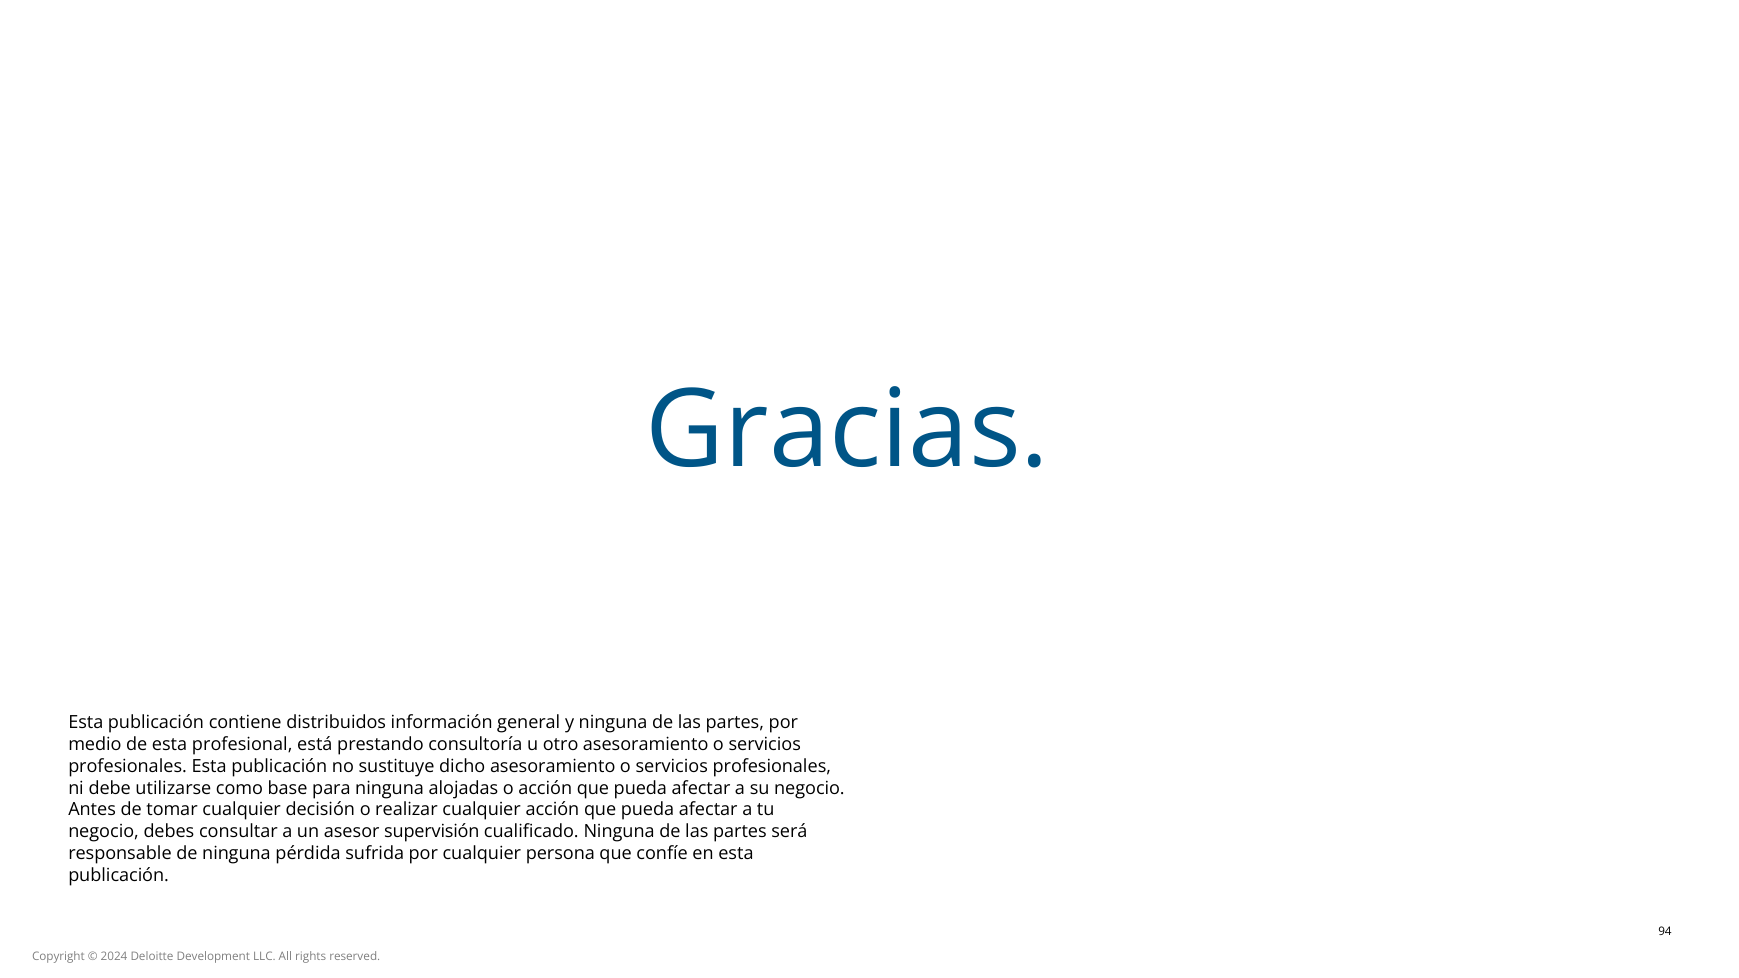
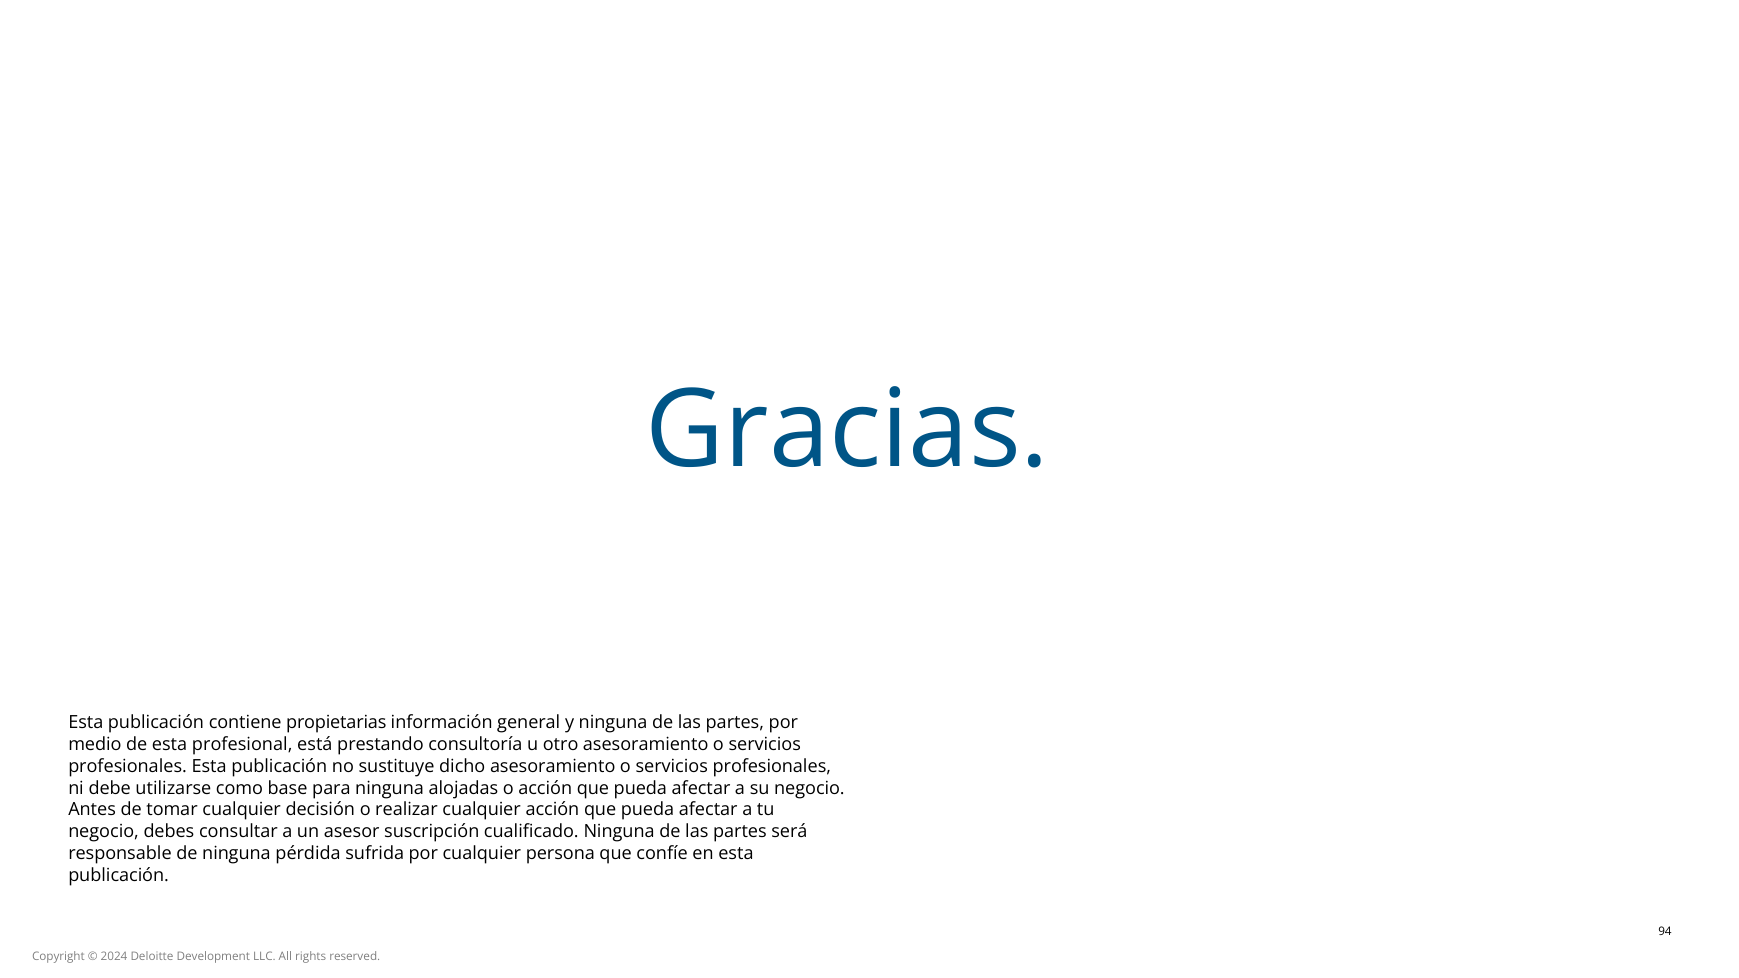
distribuidos: distribuidos -> propietarias
supervisión: supervisión -> suscripción
